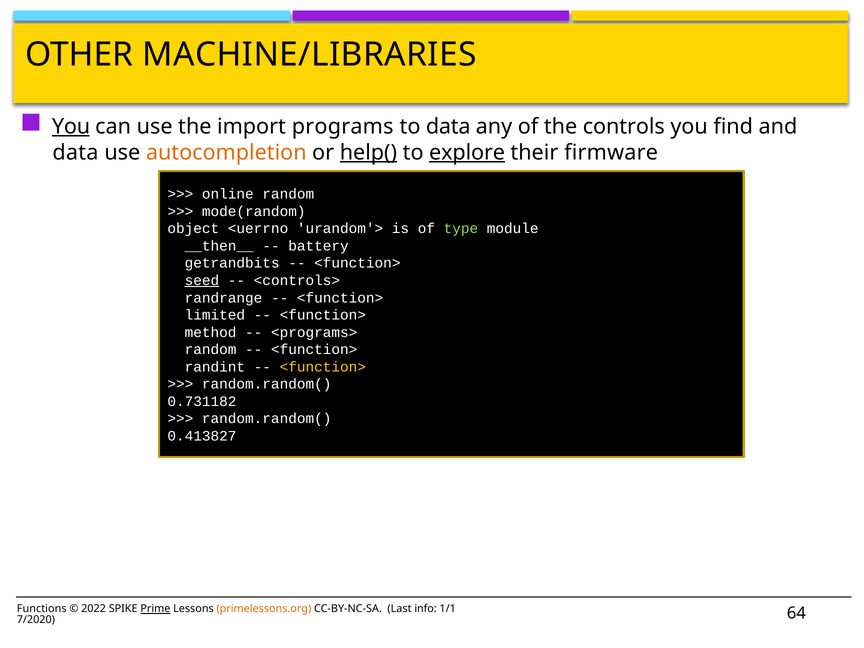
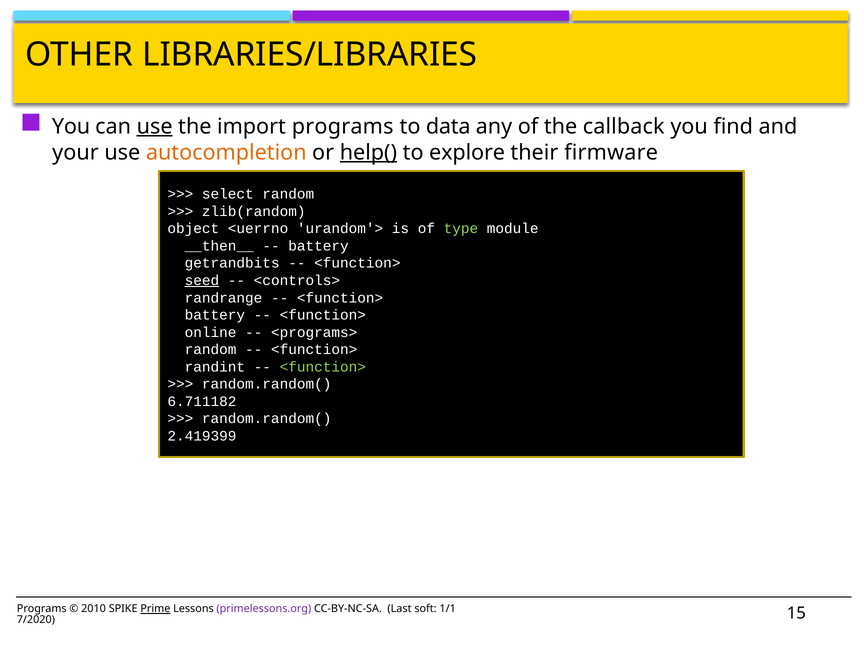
MACHINE/LIBRARIES: MACHINE/LIBRARIES -> LIBRARIES/LIBRARIES
You at (71, 127) underline: present -> none
use at (155, 127) underline: none -> present
controls: controls -> callback
data at (75, 152): data -> your
explore underline: present -> none
online: online -> select
mode(random: mode(random -> zlib(random
limited at (215, 315): limited -> battery
method: method -> online
<function> at (323, 367) colour: yellow -> light green
0.731182: 0.731182 -> 6.711182
0.413827: 0.413827 -> 2.419399
Functions at (42, 609): Functions -> Programs
2022: 2022 -> 2010
primelessons.org colour: orange -> purple
info: info -> soft
64: 64 -> 15
